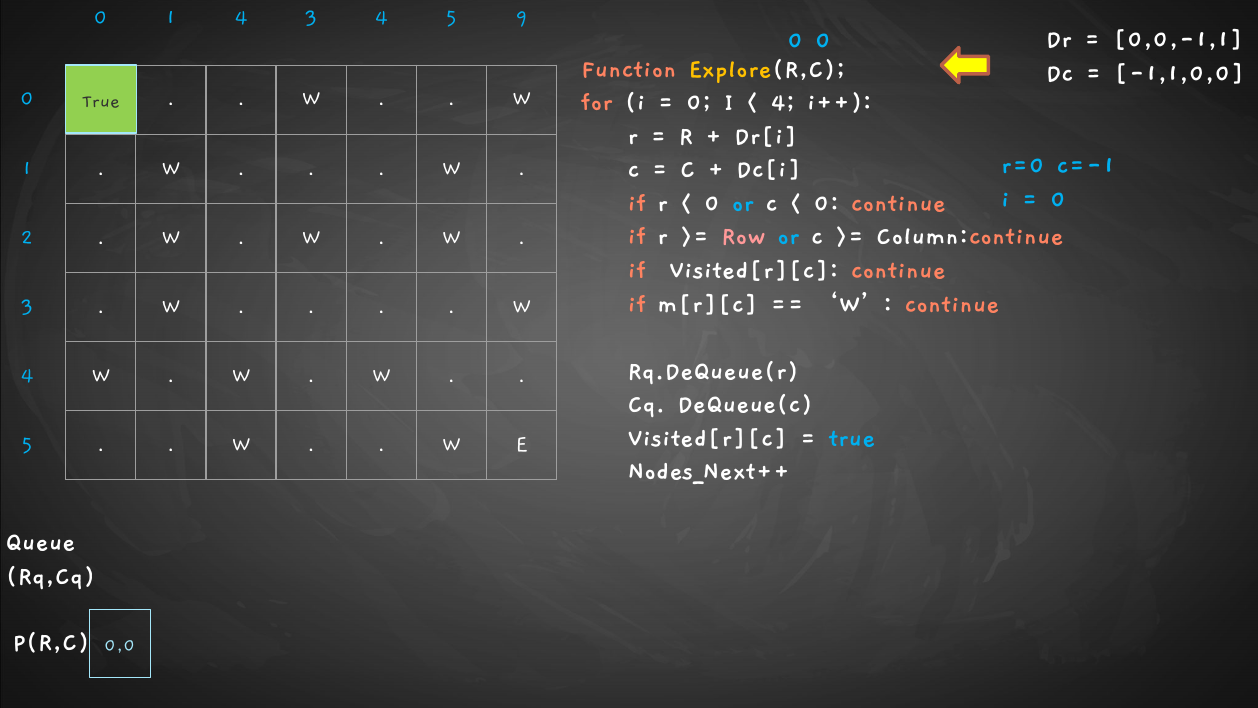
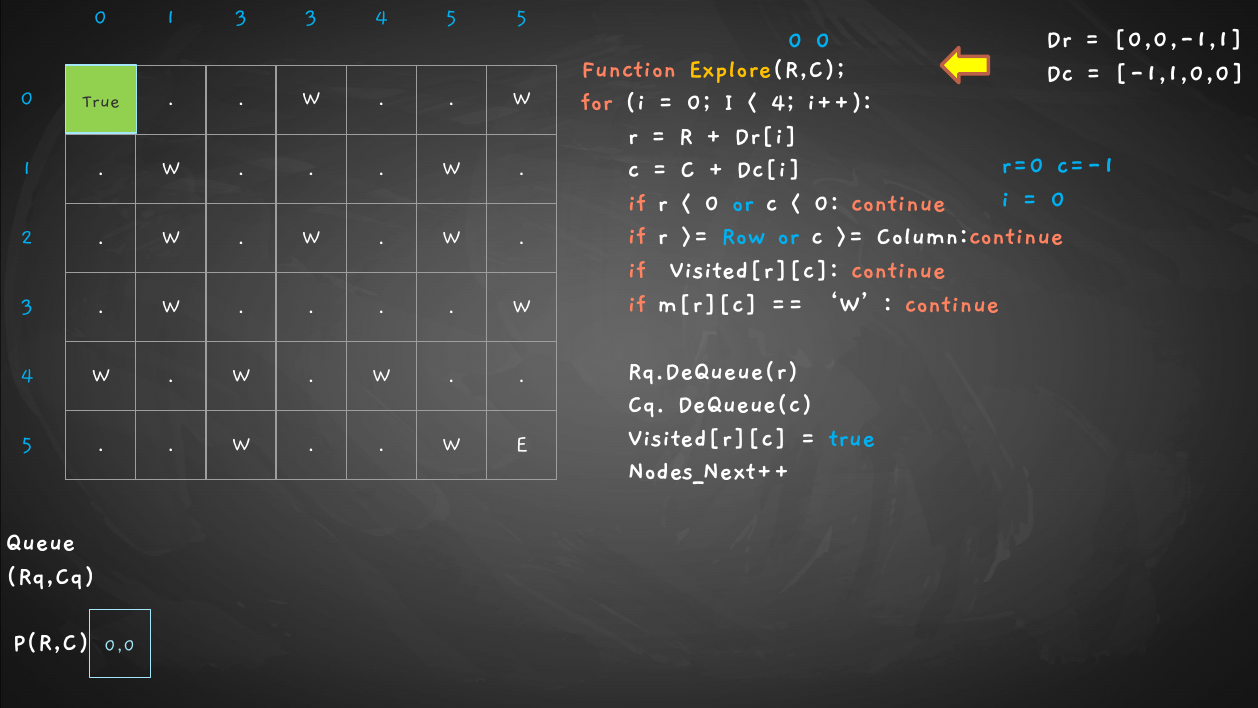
1 4: 4 -> 3
5 9: 9 -> 5
Row colour: pink -> light blue
